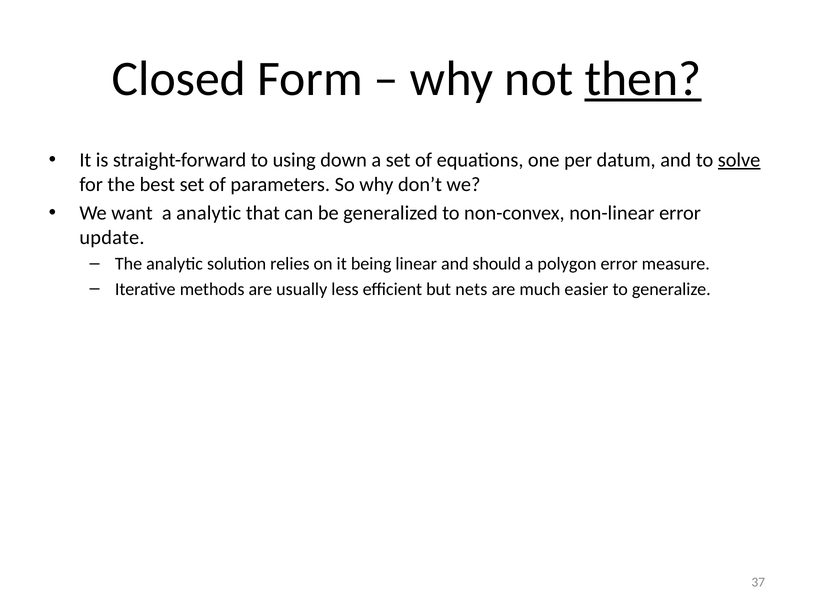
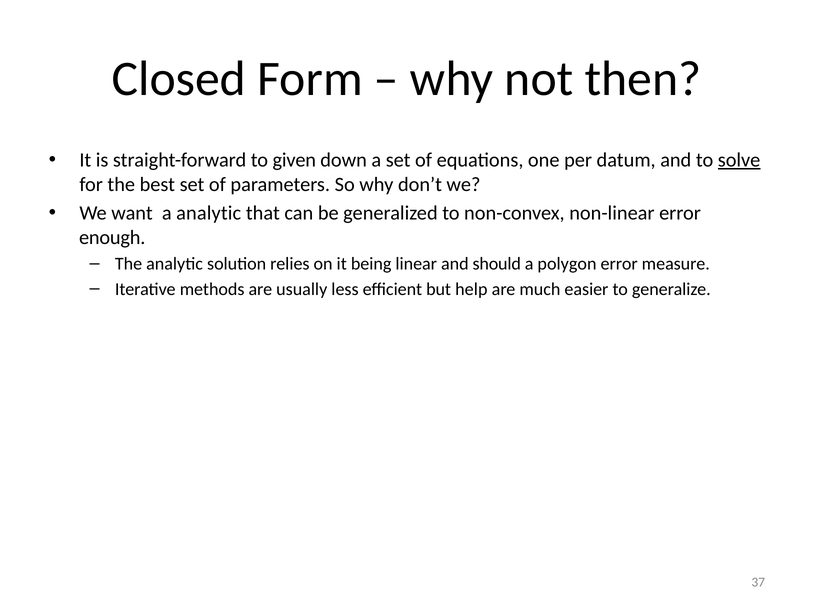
then underline: present -> none
using: using -> given
update: update -> enough
nets: nets -> help
